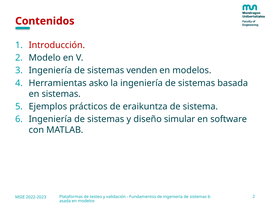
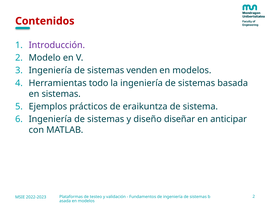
Introducción colour: red -> purple
asko: asko -> todo
simular: simular -> diseñar
software: software -> anticipar
